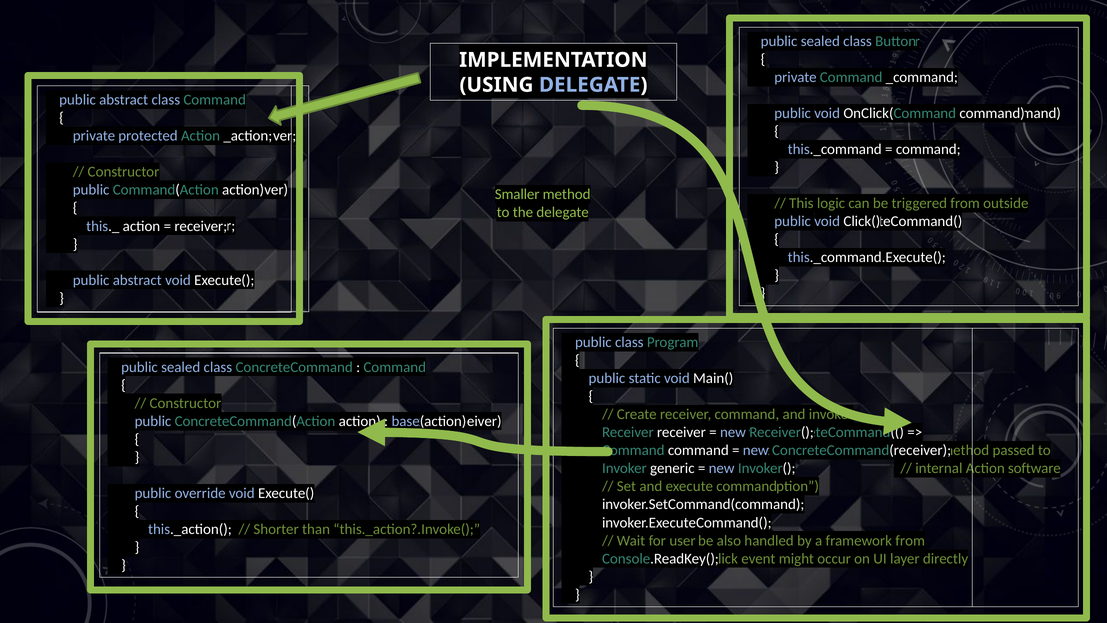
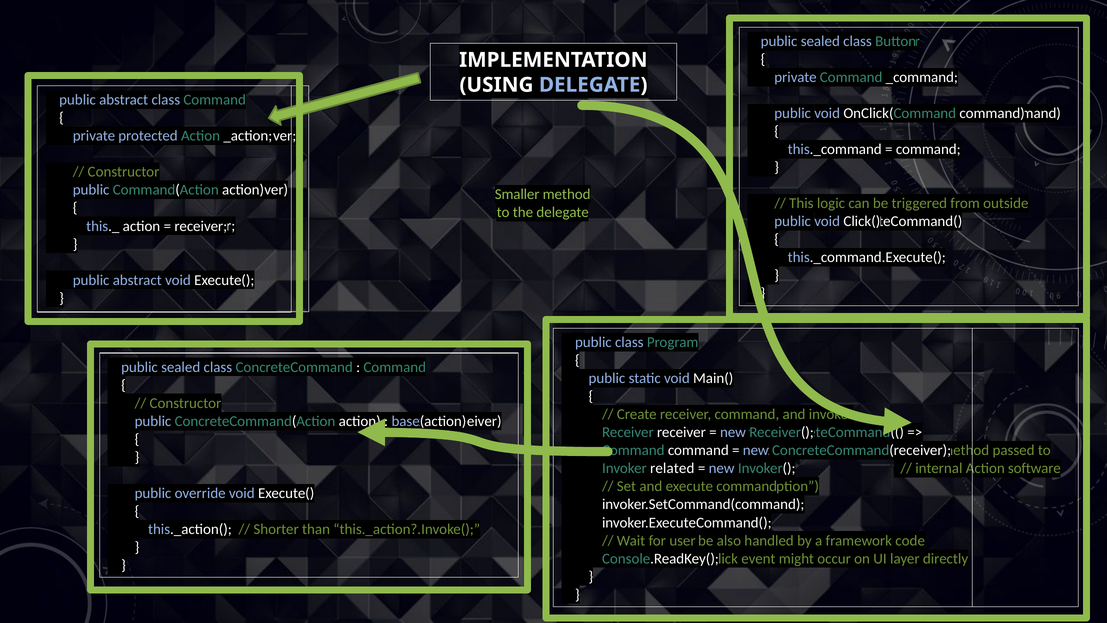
generic: generic -> related
framework from: from -> code
